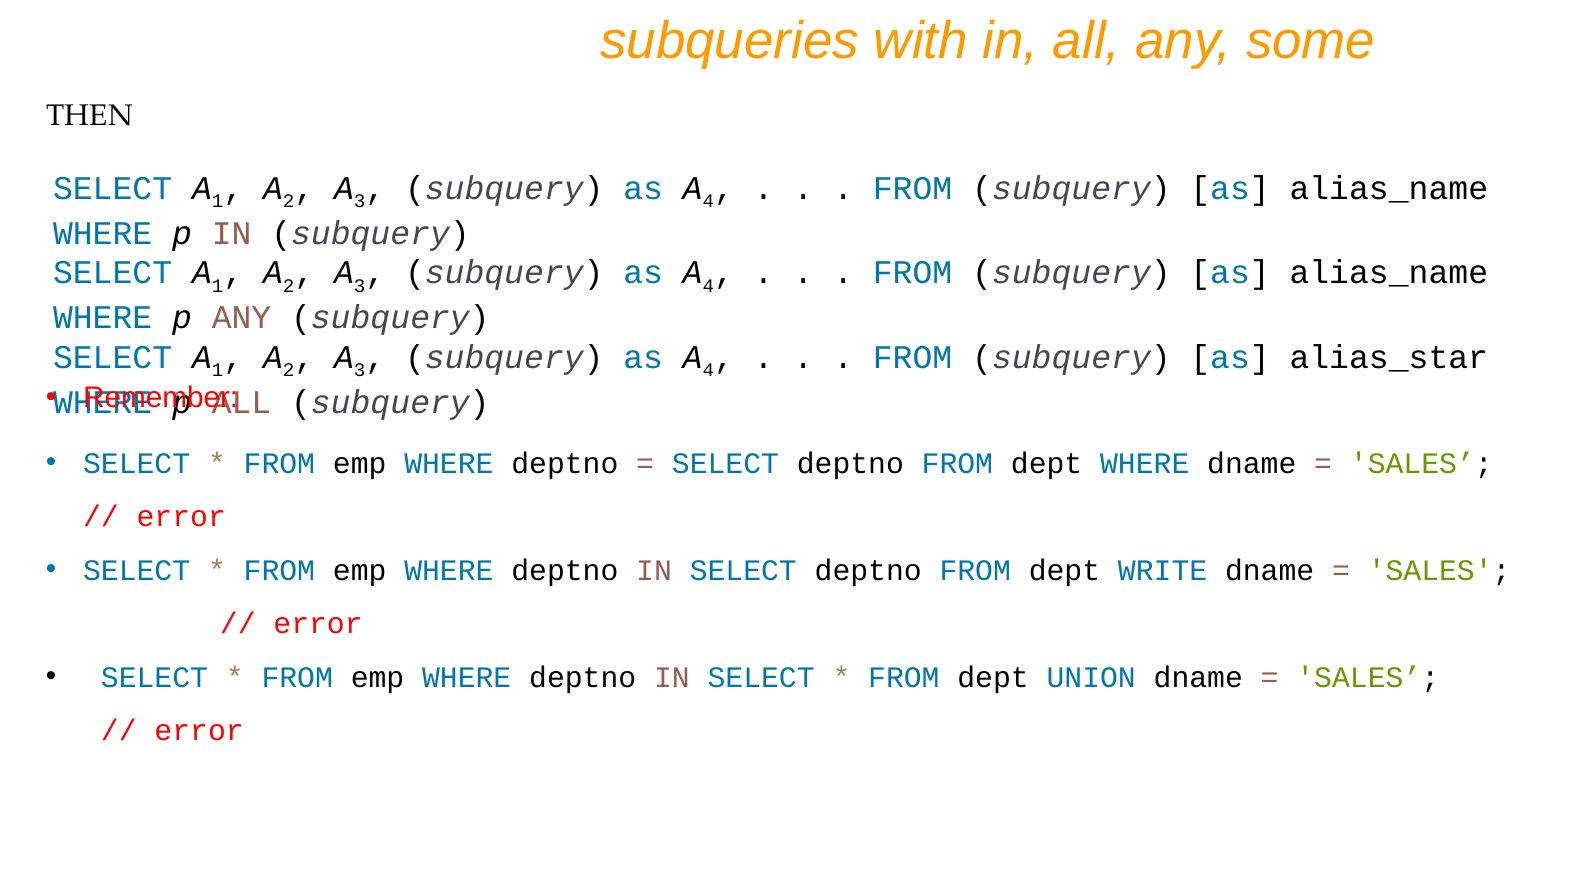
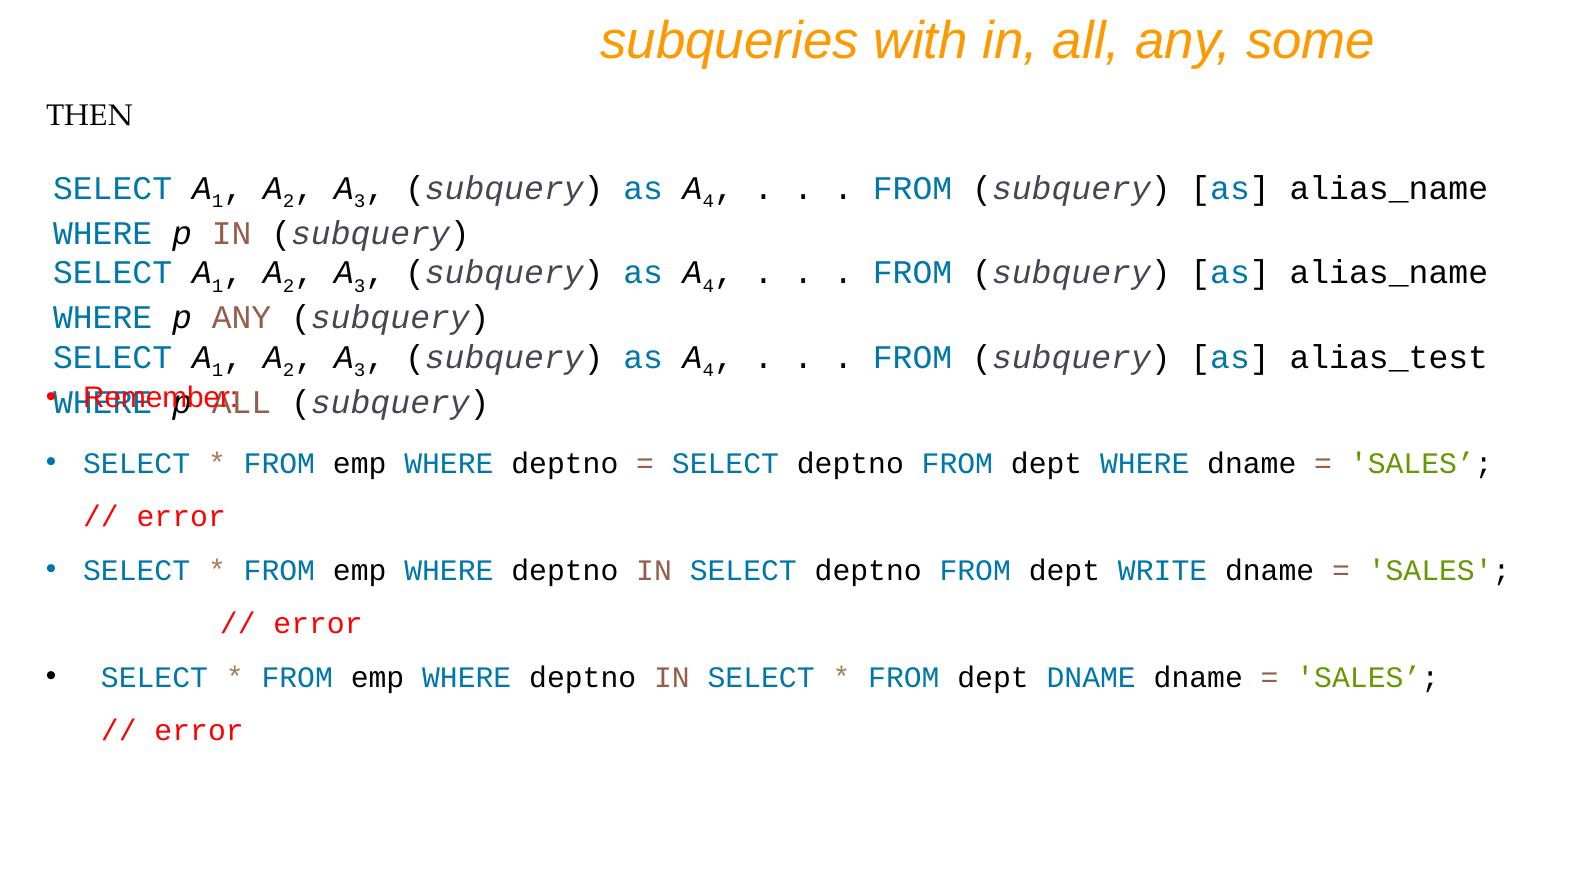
alias_star: alias_star -> alias_test
dept UNION: UNION -> DNAME
